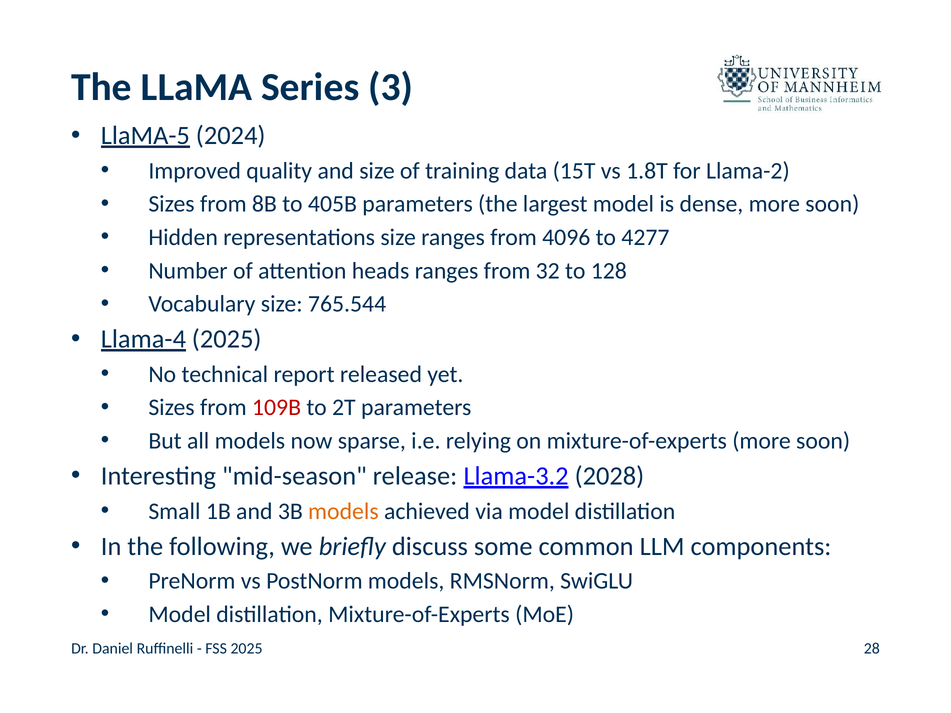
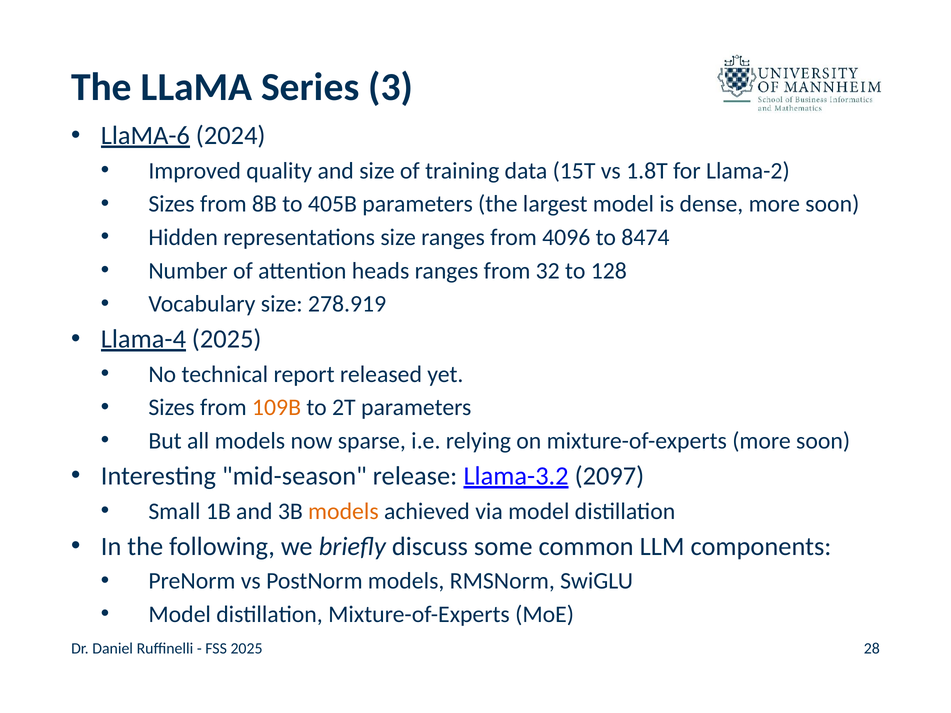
LlaMA-5: LlaMA-5 -> LlaMA-6
4277: 4277 -> 8474
765.544: 765.544 -> 278.919
109B colour: red -> orange
2028: 2028 -> 2097
